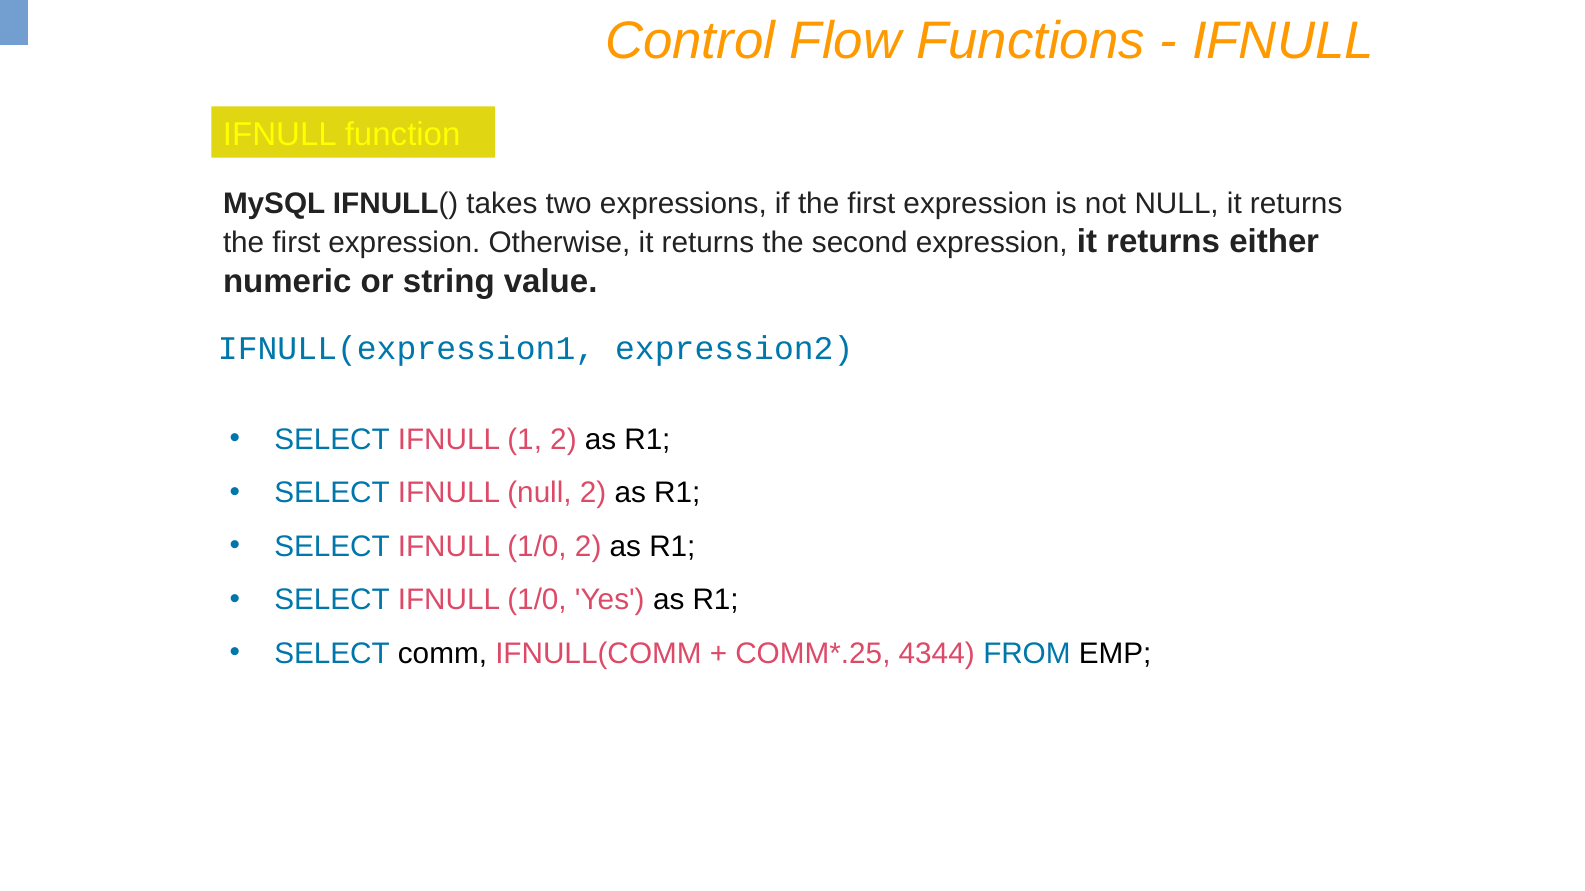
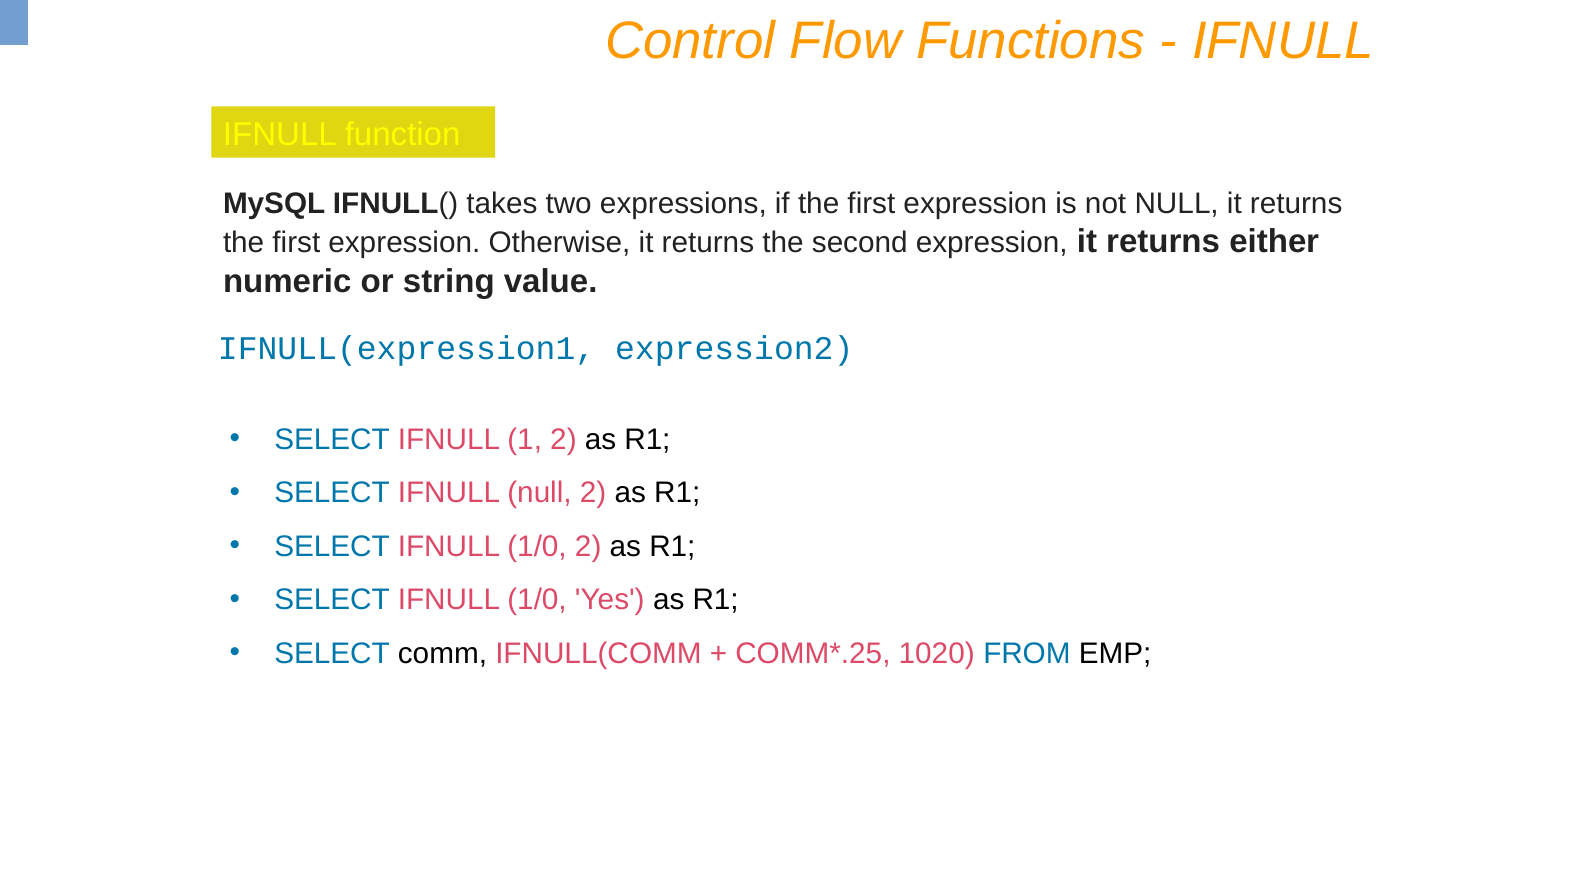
4344: 4344 -> 1020
